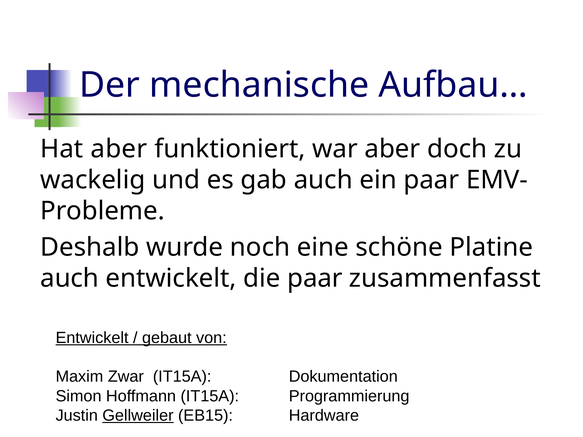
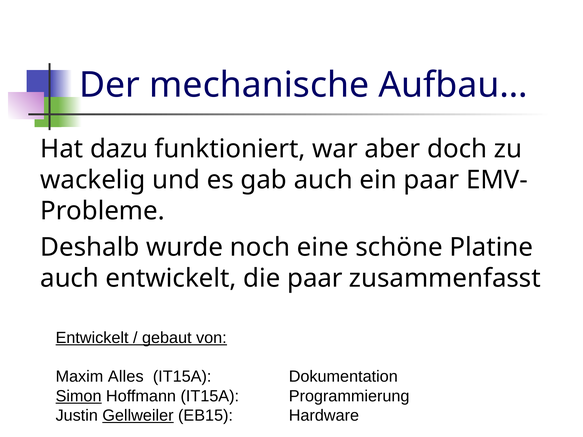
Hat aber: aber -> dazu
Zwar: Zwar -> Alles
Simon underline: none -> present
